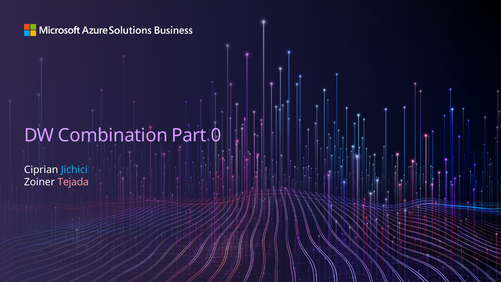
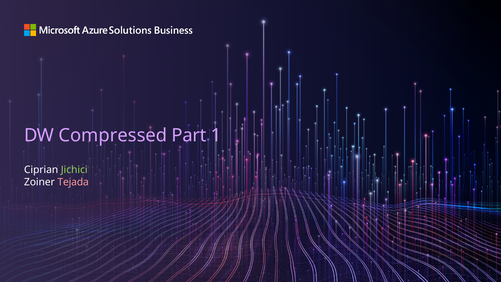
Combination: Combination -> Compressed
0: 0 -> 1
Jichici colour: light blue -> light green
